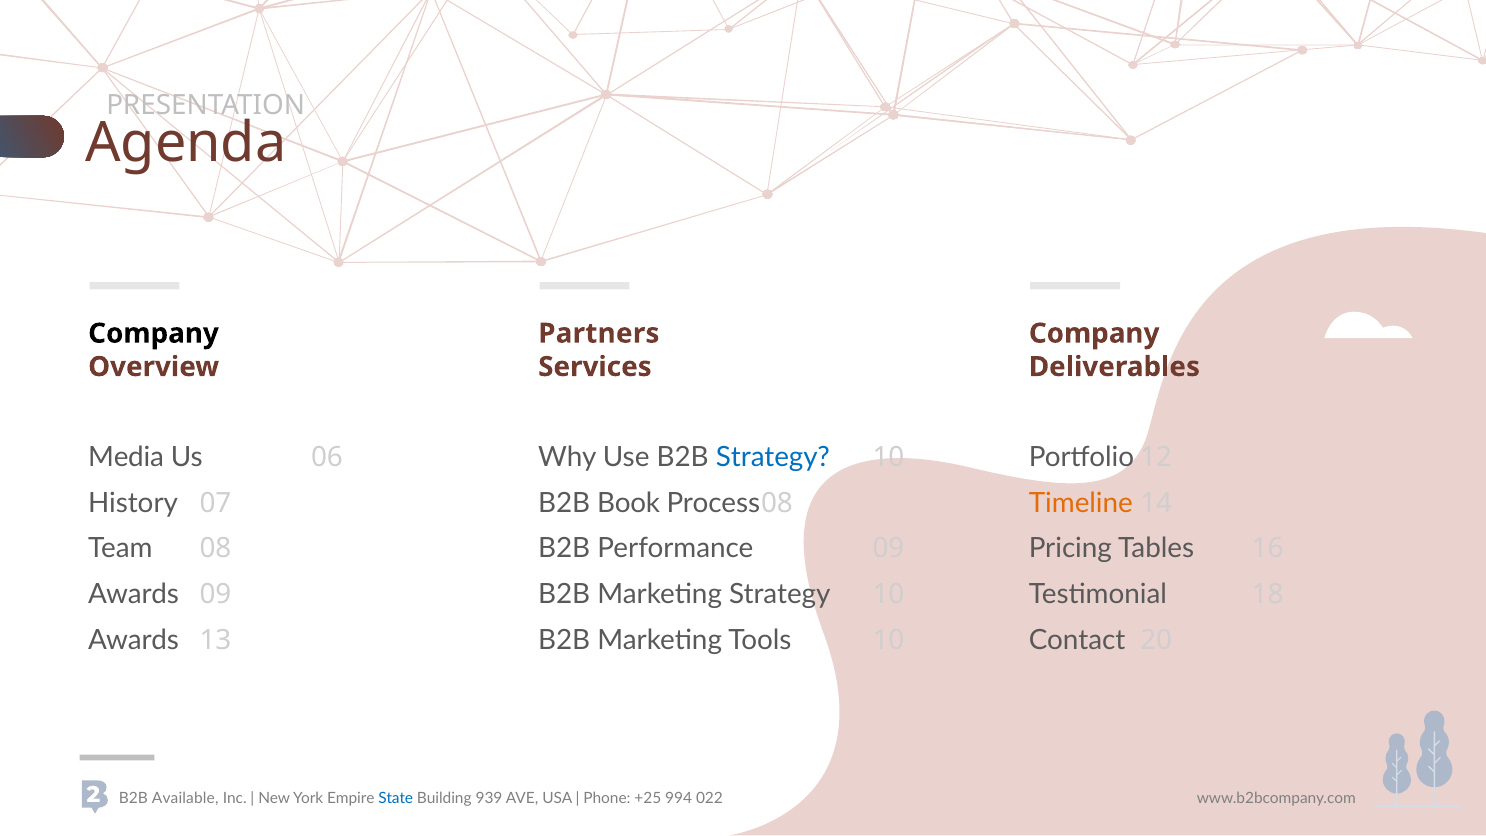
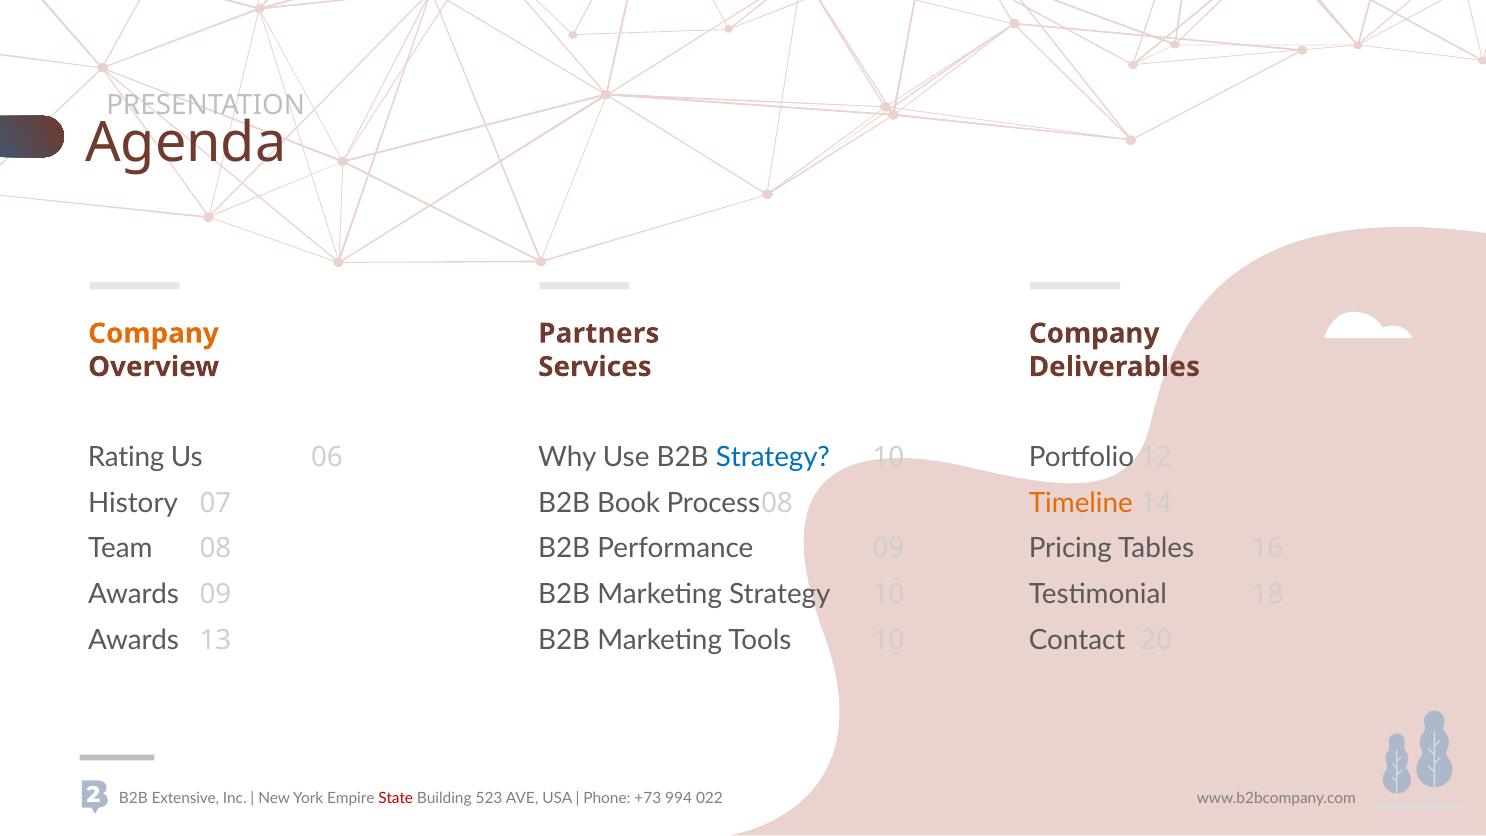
Company at (153, 333) colour: black -> orange
Media: Media -> Rating
Available: Available -> Extensive
State colour: blue -> red
939: 939 -> 523
+25: +25 -> +73
